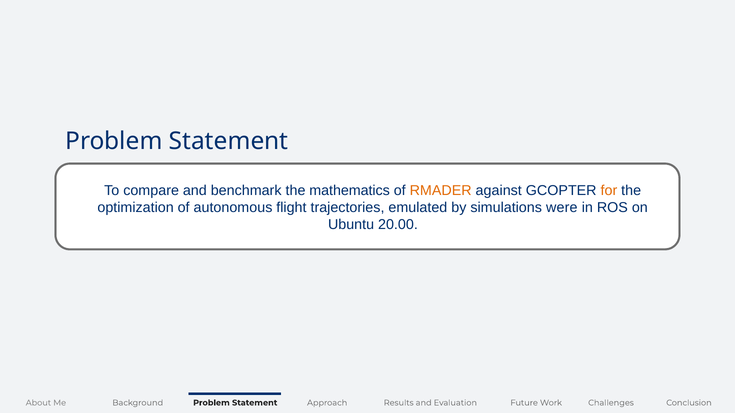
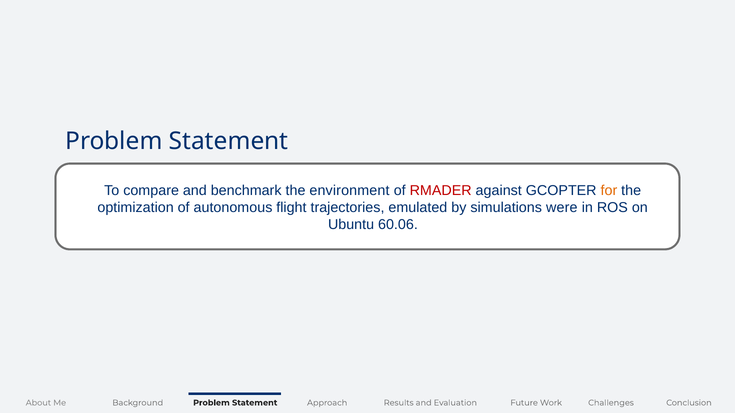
mathematics: mathematics -> environment
RMADER colour: orange -> red
20.00: 20.00 -> 60.06
